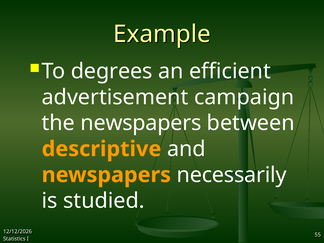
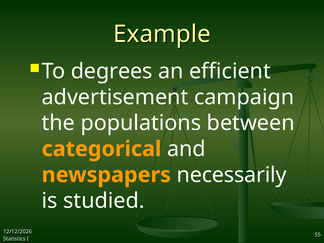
the newspapers: newspapers -> populations
descriptive: descriptive -> categorical
